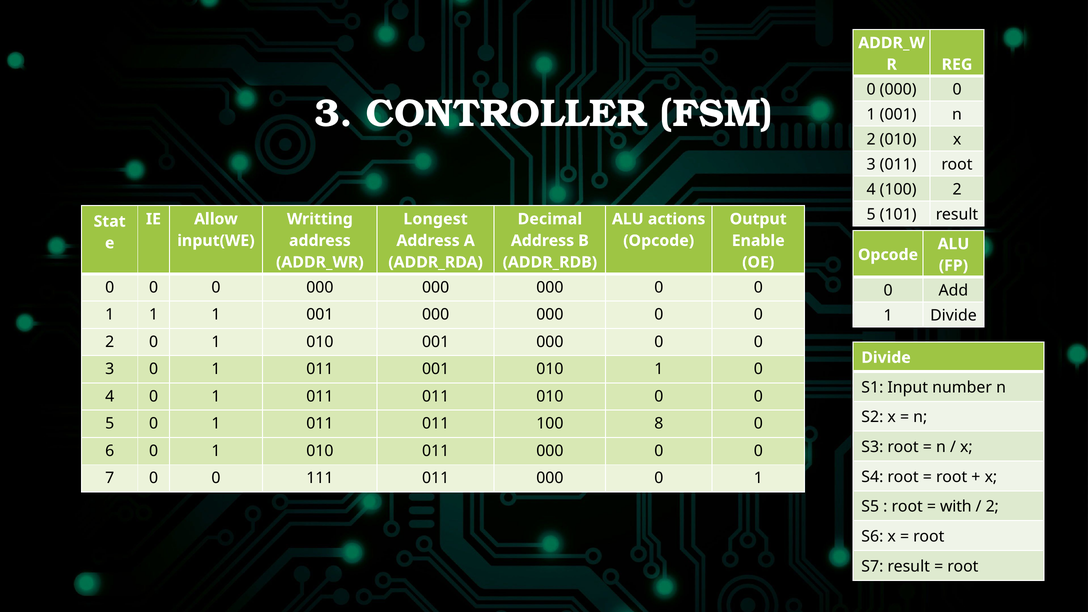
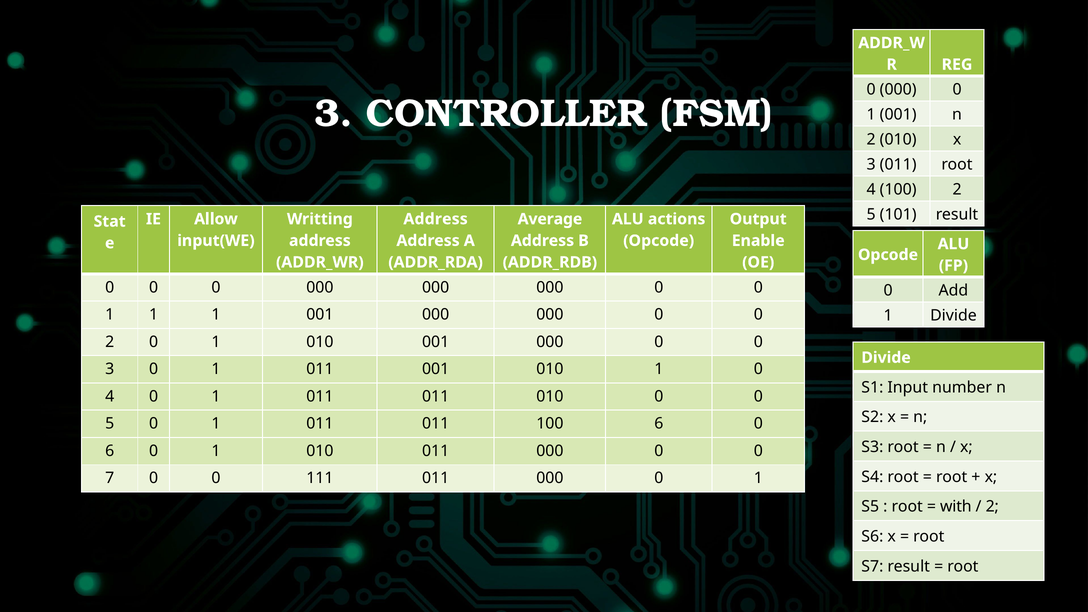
Longest at (436, 219): Longest -> Address
Decimal: Decimal -> Average
100 8: 8 -> 6
